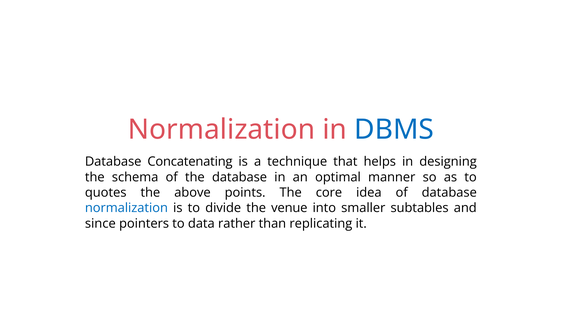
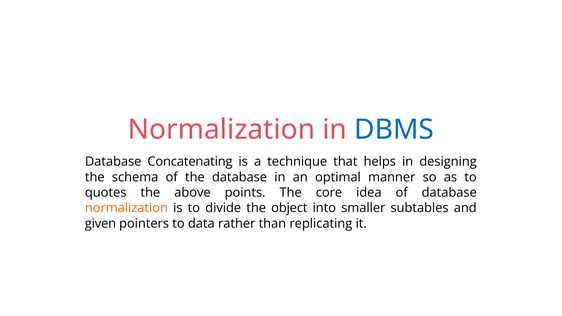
normalization at (126, 208) colour: blue -> orange
venue: venue -> object
since: since -> given
